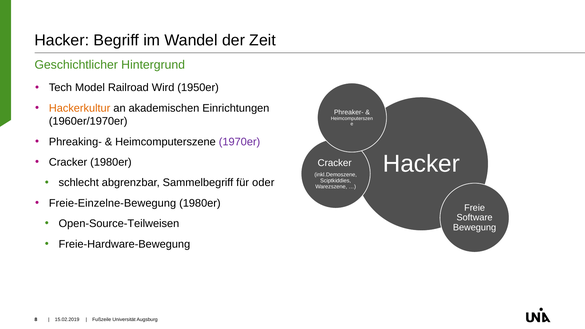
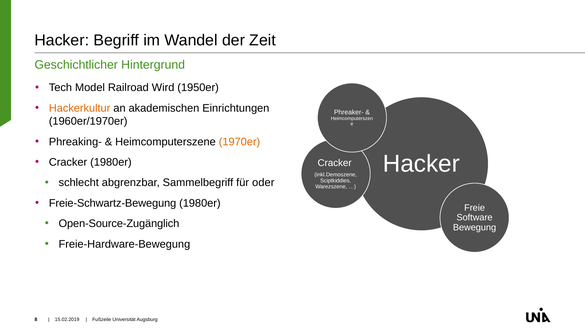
1970er colour: purple -> orange
Freie-Einzelne-Bewegung: Freie-Einzelne-Bewegung -> Freie-Schwartz-Bewegung
Open-Source-Teilweisen: Open-Source-Teilweisen -> Open-Source-Zugänglich
